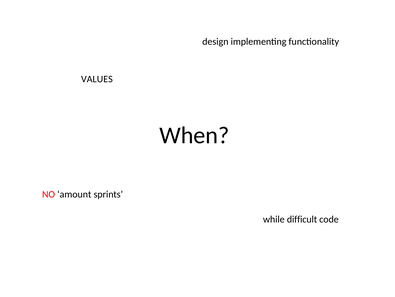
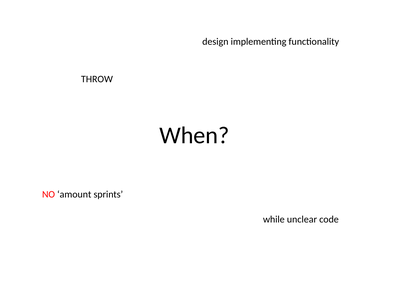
VALUES: VALUES -> THROW
difficult: difficult -> unclear
